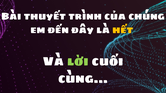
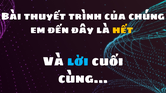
lời colour: light green -> light blue
